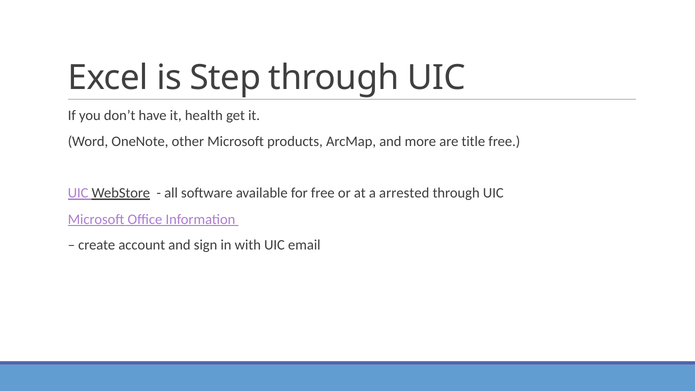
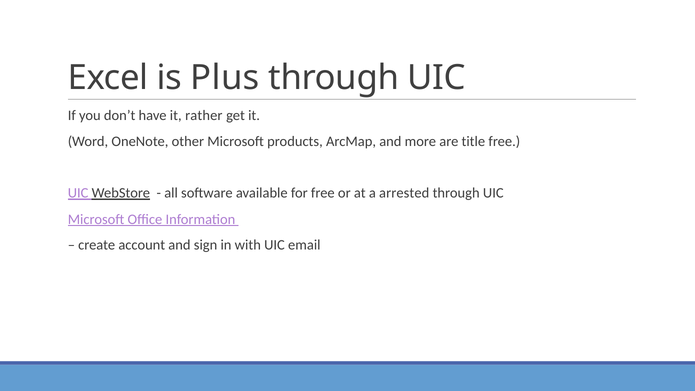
Step: Step -> Plus
health: health -> rather
